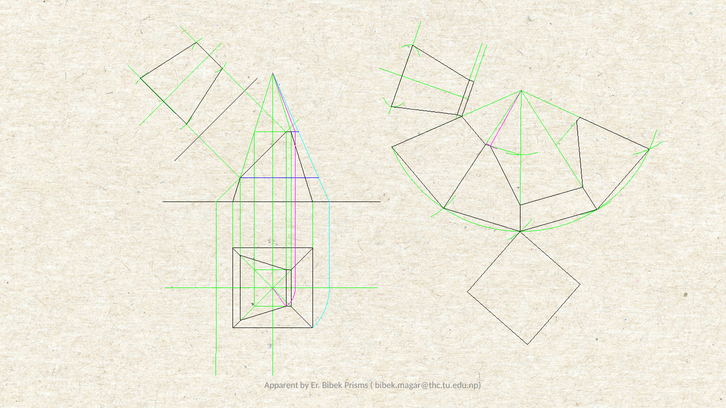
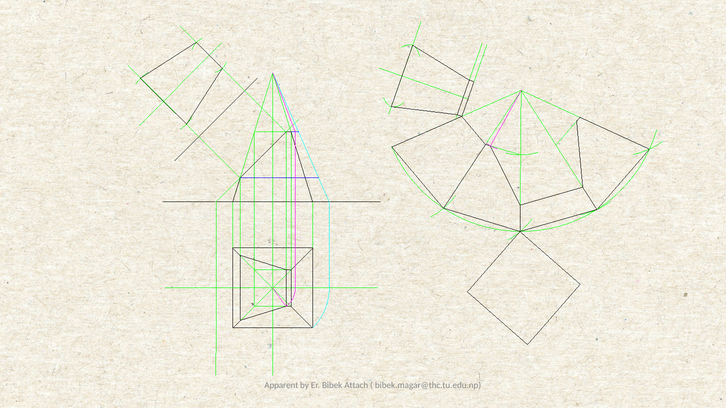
Prisms: Prisms -> Attach
